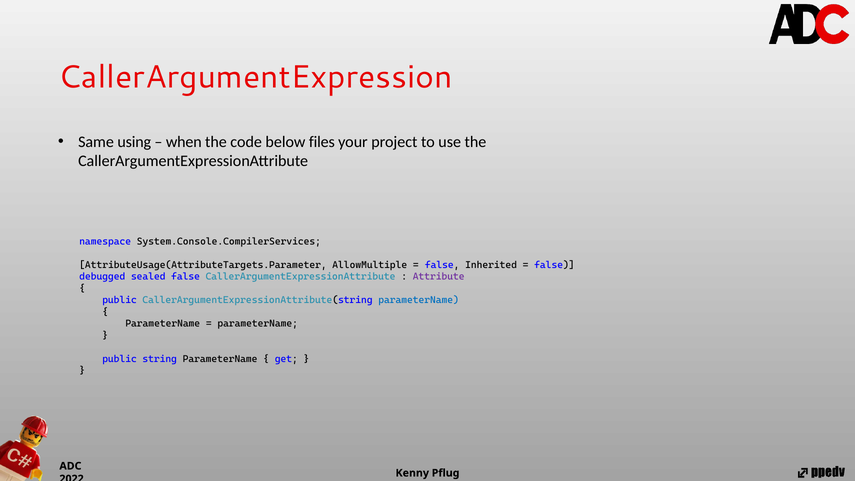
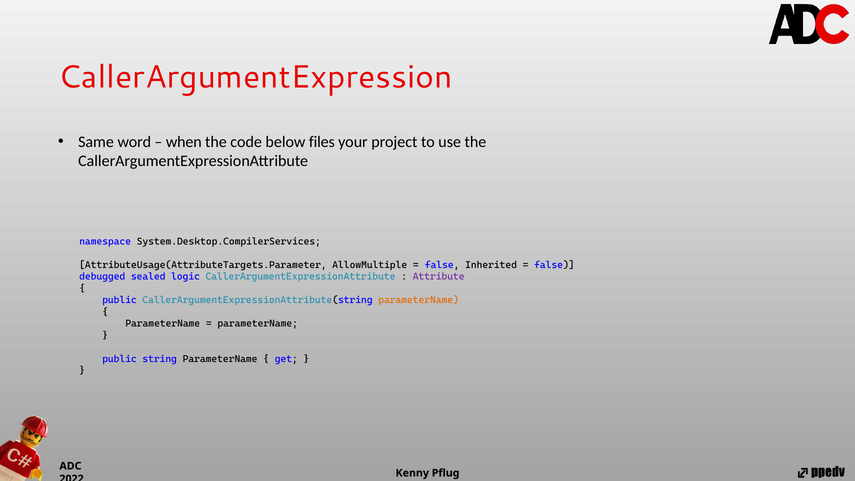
using: using -> word
System.Console.CompilerServices: System.Console.CompilerServices -> System.Desktop.CompilerServices
sealed false: false -> logic
parameterName at (419, 300) colour: blue -> orange
